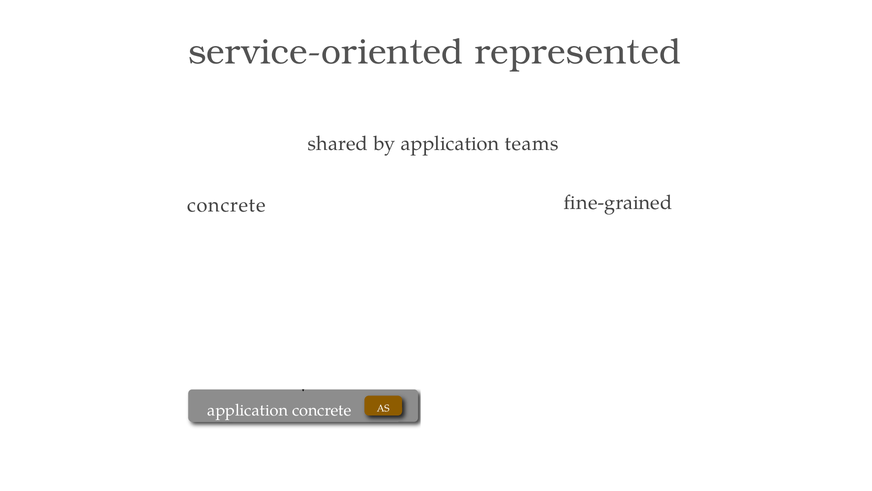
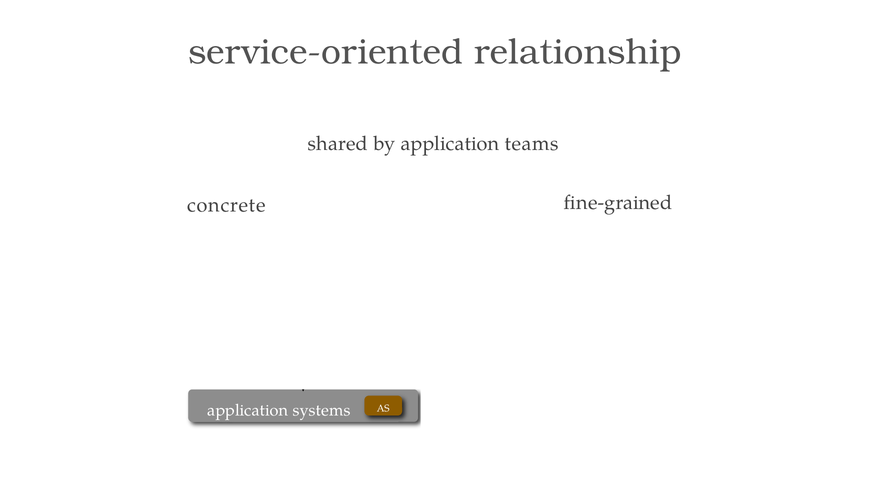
represented: represented -> relationship
application concrete: concrete -> systems
